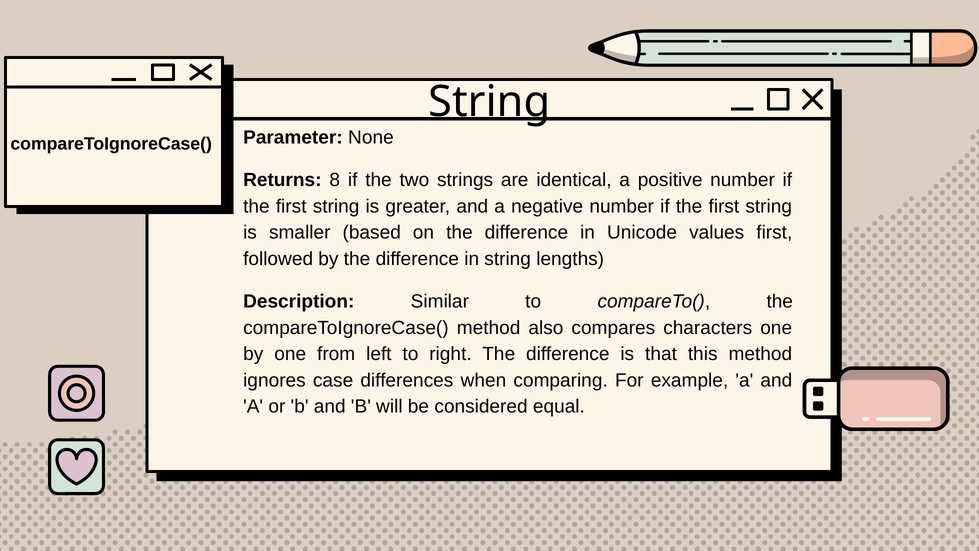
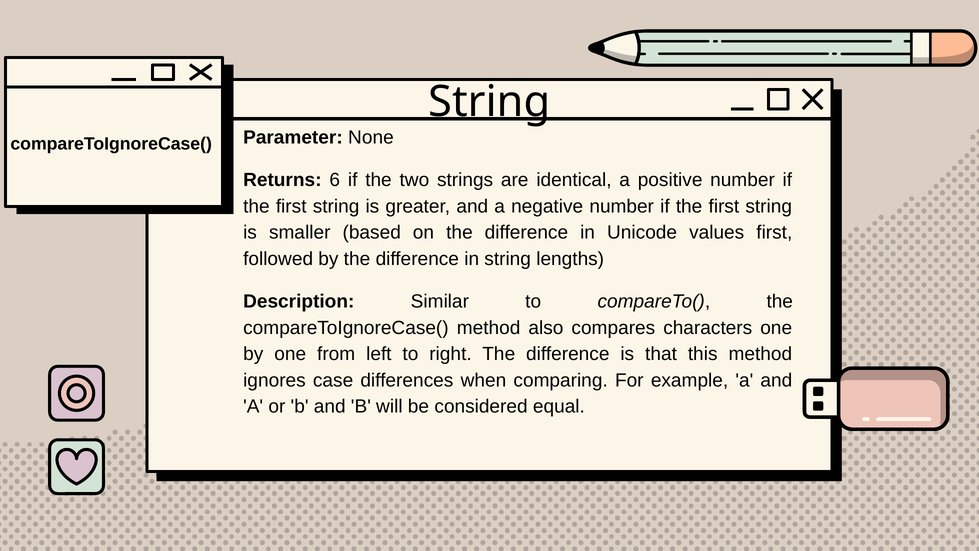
8: 8 -> 6
